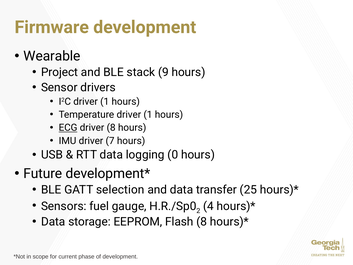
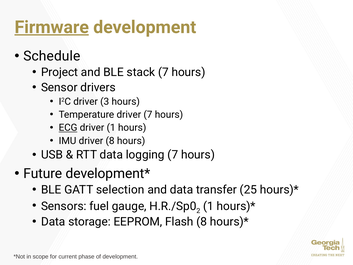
Firmware underline: none -> present
Wearable: Wearable -> Schedule
stack 9: 9 -> 7
I2C driver 1: 1 -> 3
Temperature driver 1: 1 -> 7
driver 8: 8 -> 1
driver 7: 7 -> 8
logging 0: 0 -> 7
2 4: 4 -> 1
